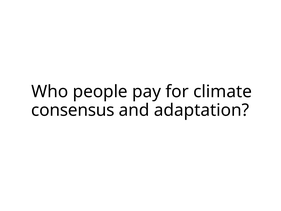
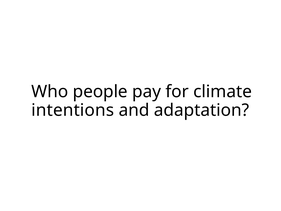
consensus: consensus -> intentions
